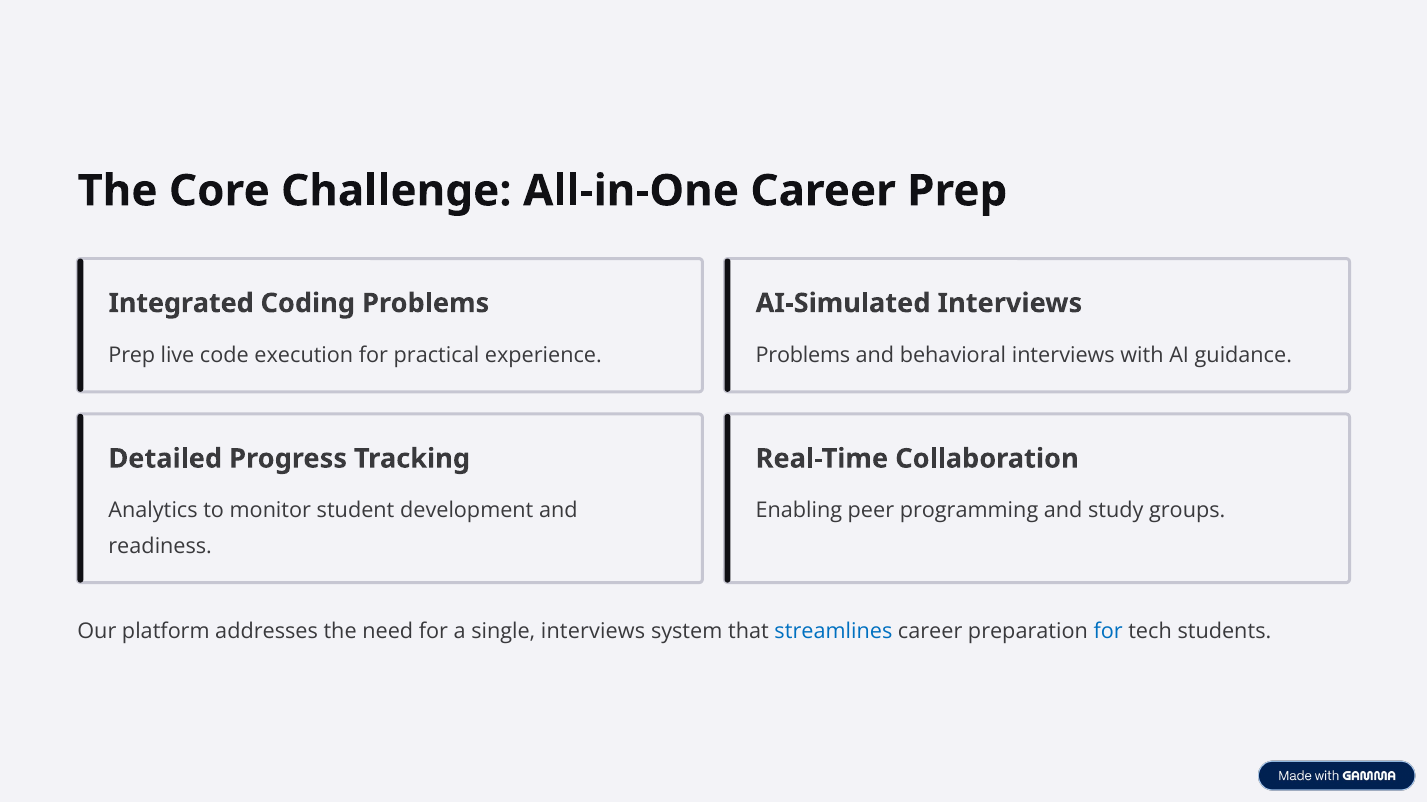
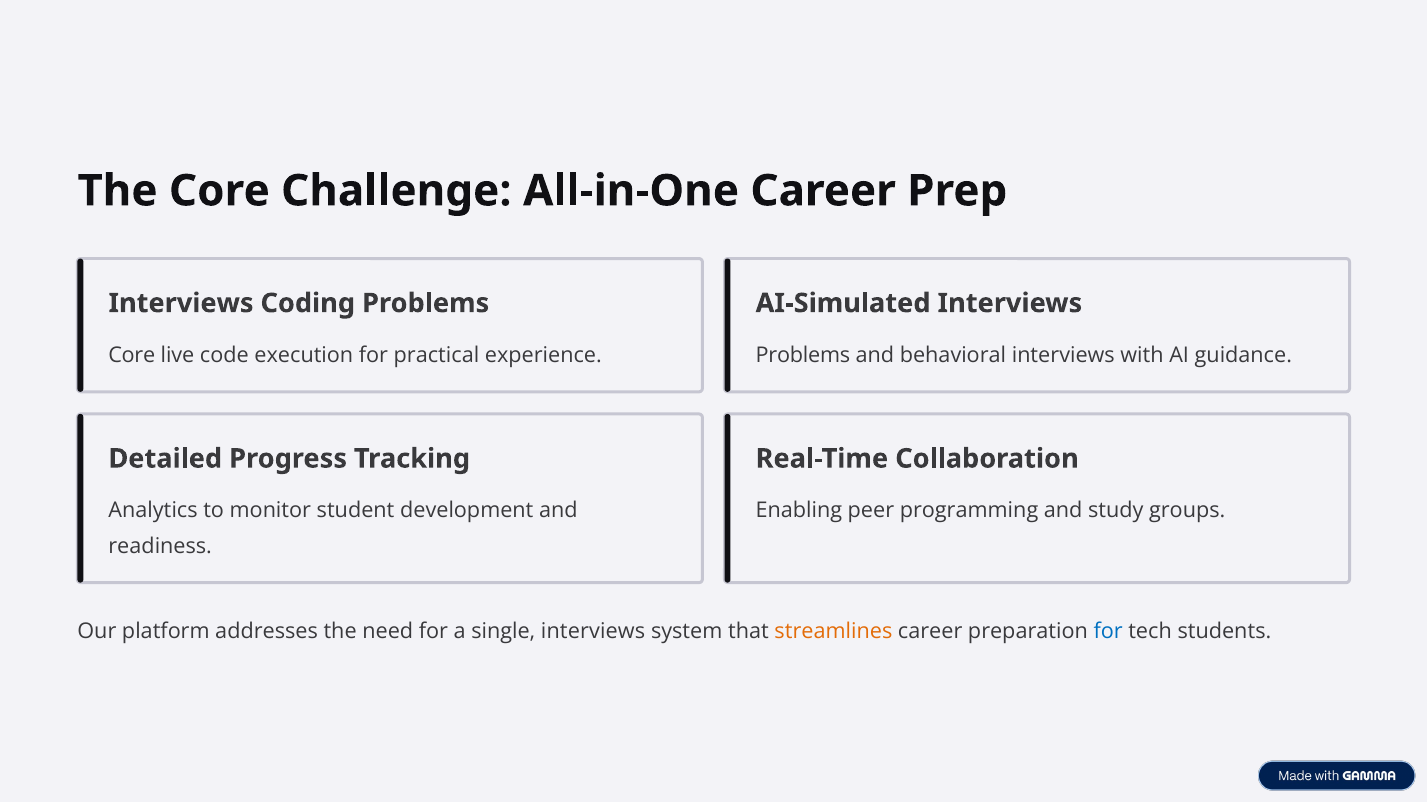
Integrated at (181, 303): Integrated -> Interviews
Prep at (132, 355): Prep -> Core
streamlines colour: blue -> orange
